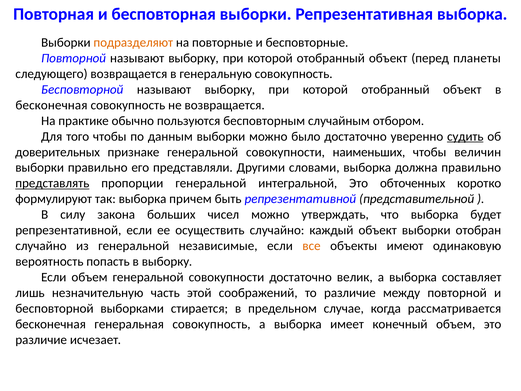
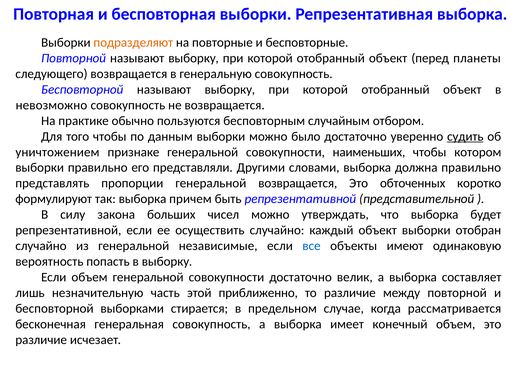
бесконечная at (51, 105): бесконечная -> невозможно
доверительных: доверительных -> уничтожением
величин: величин -> котором
представлять underline: present -> none
генеральной интегральной: интегральной -> возвращается
все colour: orange -> blue
соображений: соображений -> приближенно
